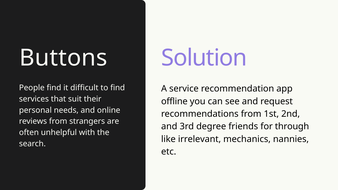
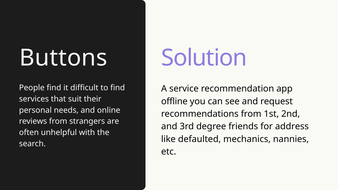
through: through -> address
irrelevant: irrelevant -> defaulted
